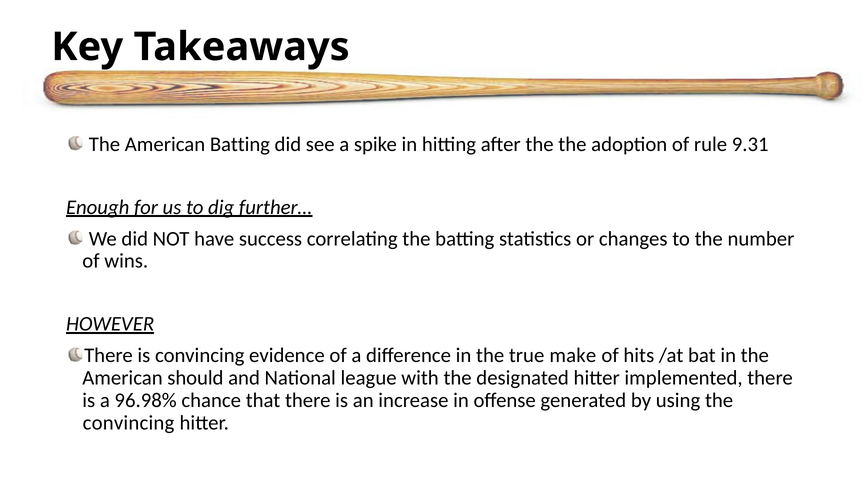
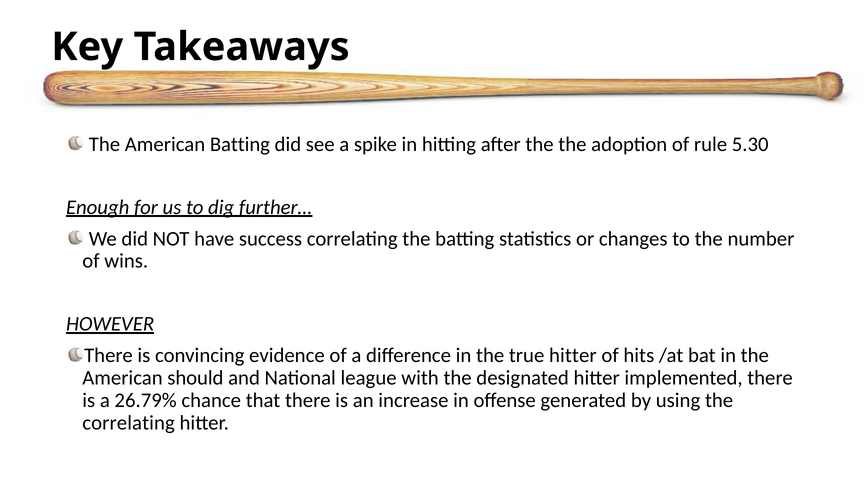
9.31: 9.31 -> 5.30
true make: make -> hitter
96.98%: 96.98% -> 26.79%
convincing at (128, 423): convincing -> correlating
